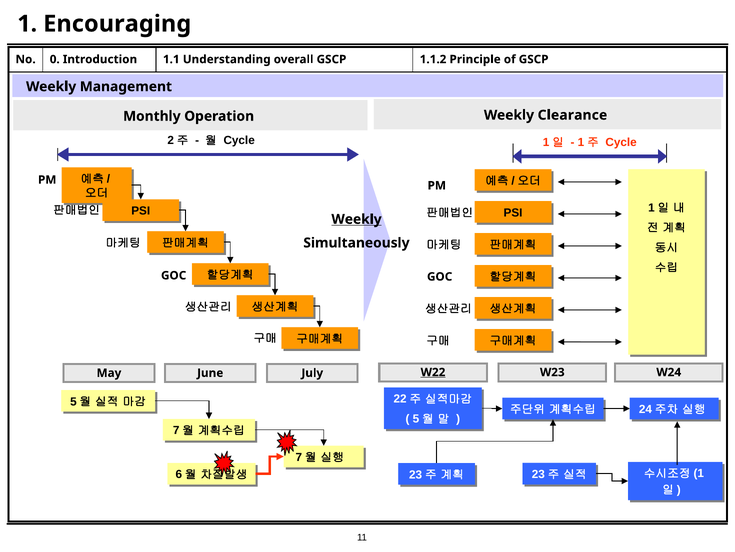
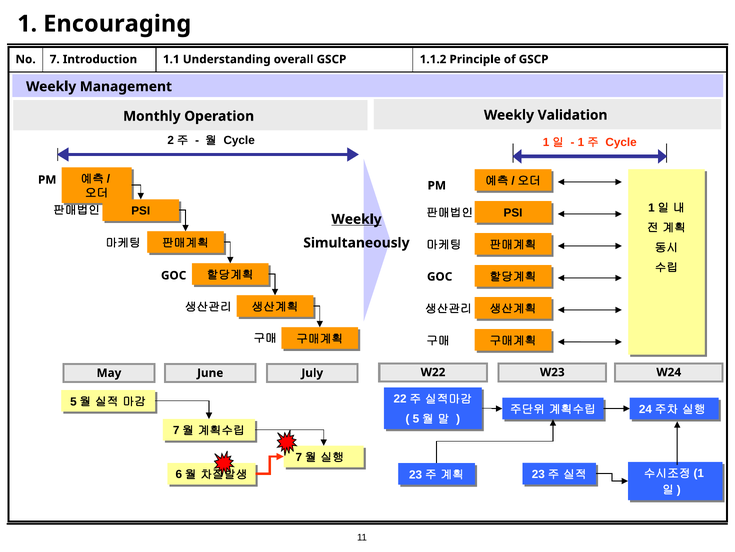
0: 0 -> 7
Clearance: Clearance -> Validation
W22 underline: present -> none
